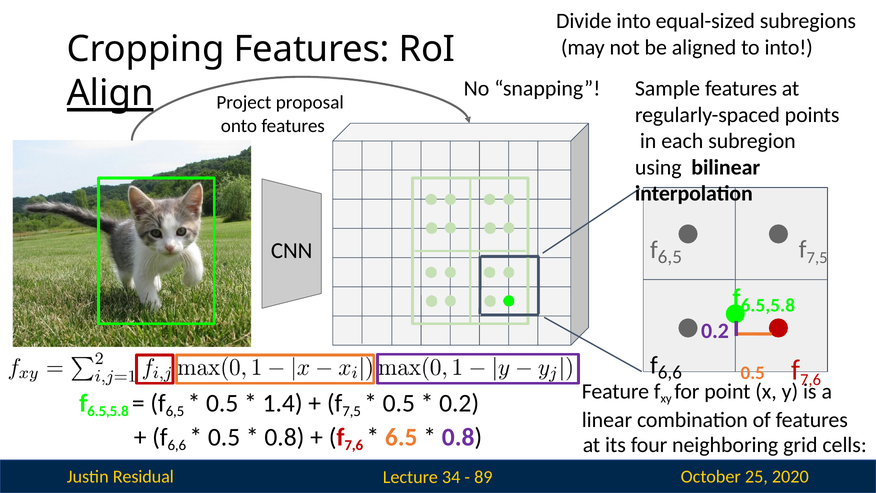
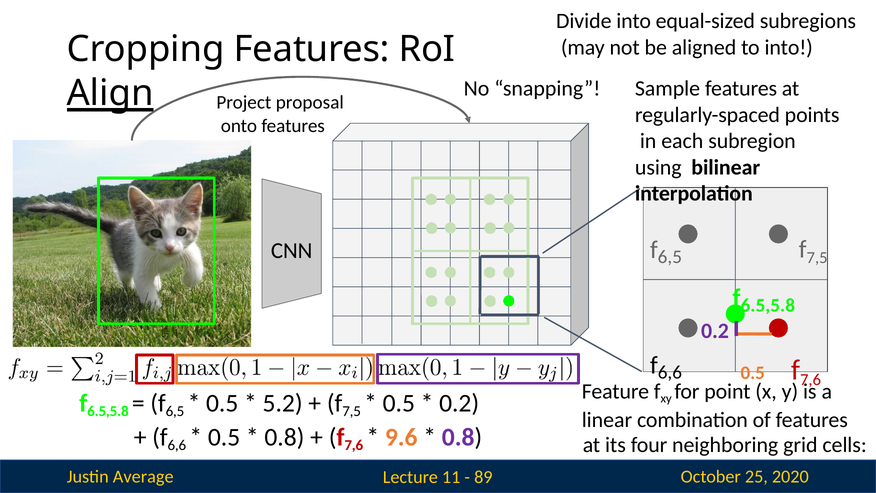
1.4: 1.4 -> 5.2
6.5: 6.5 -> 9.6
Residual: Residual -> Average
34: 34 -> 11
